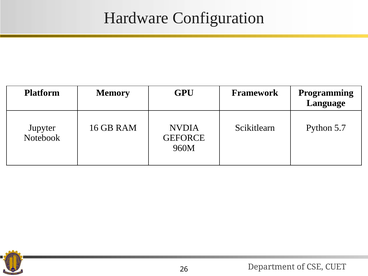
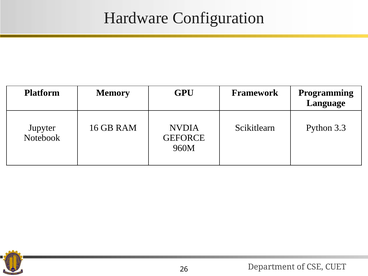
5.7: 5.7 -> 3.3
